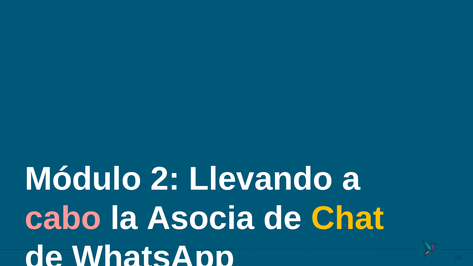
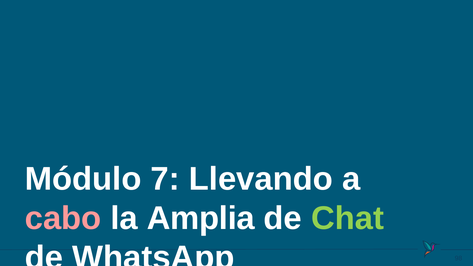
2: 2 -> 7
Asocia: Asocia -> Amplia
Chat colour: yellow -> light green
